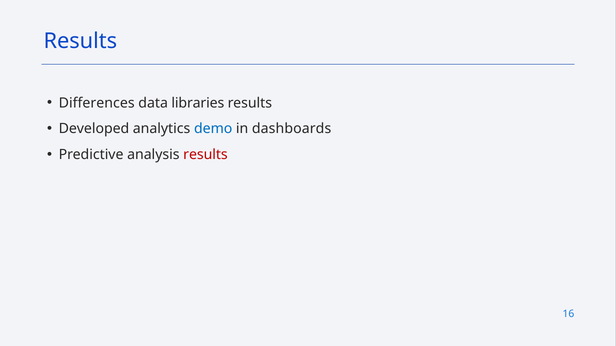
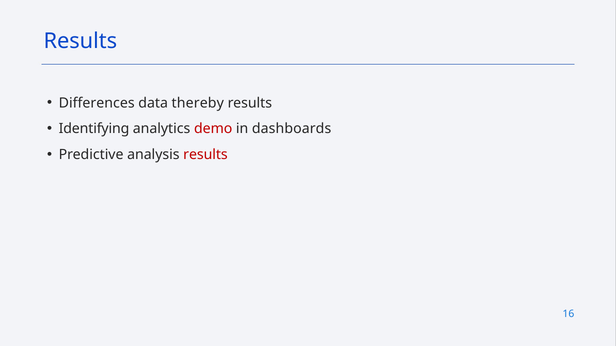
libraries: libraries -> thereby
Developed: Developed -> Identifying
demo colour: blue -> red
